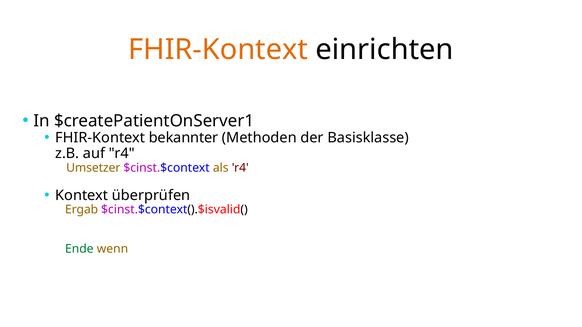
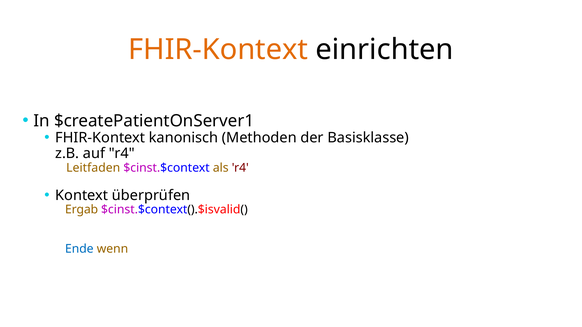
bekannter: bekannter -> kanonisch
Umsetzer: Umsetzer -> Leitfaden
Ende colour: green -> blue
